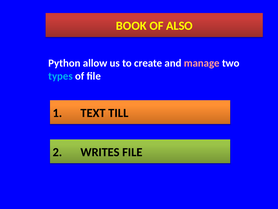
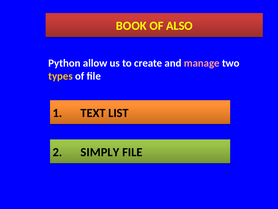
types colour: light blue -> yellow
TILL: TILL -> LIST
WRITES: WRITES -> SIMPLY
